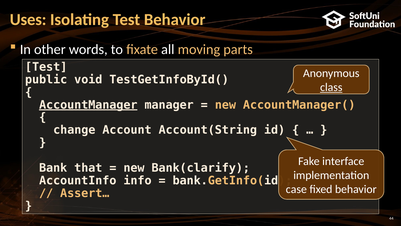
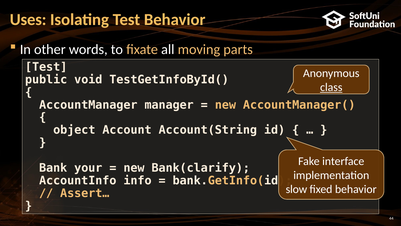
AccountManager underline: present -> none
change: change -> object
that: that -> your
case: case -> slow
